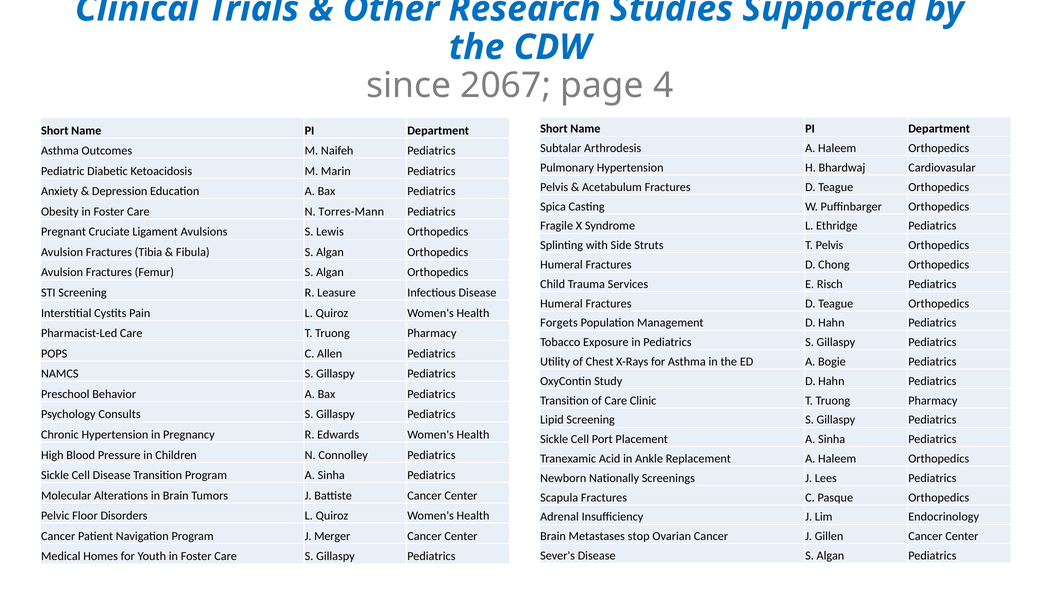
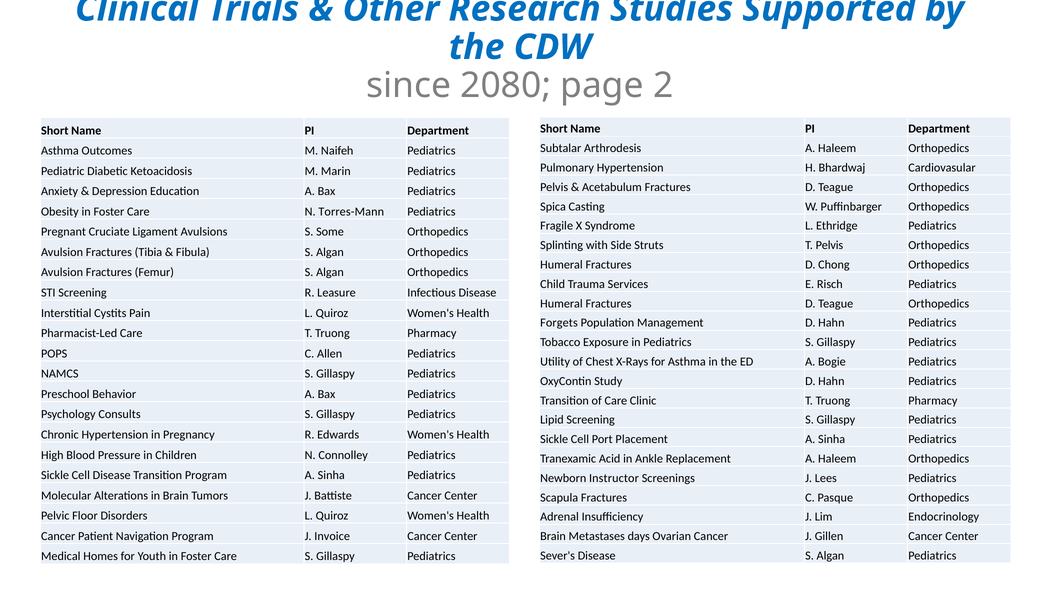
2067: 2067 -> 2080
4: 4 -> 2
Lewis: Lewis -> Some
Nationally: Nationally -> Instructor
Merger: Merger -> Invoice
stop: stop -> days
